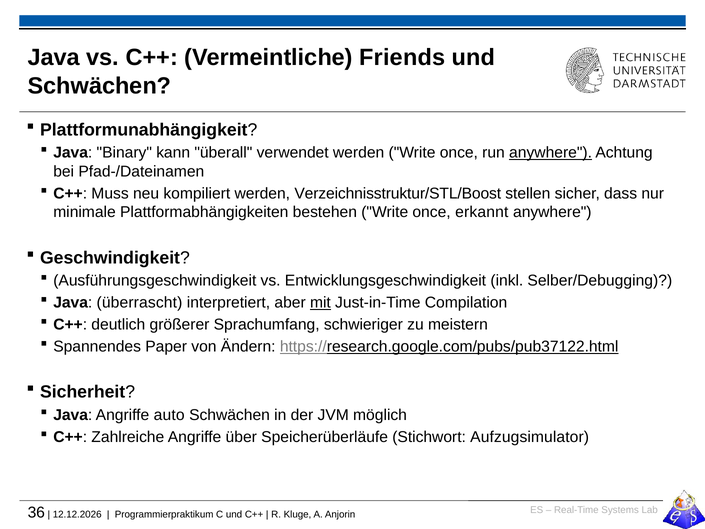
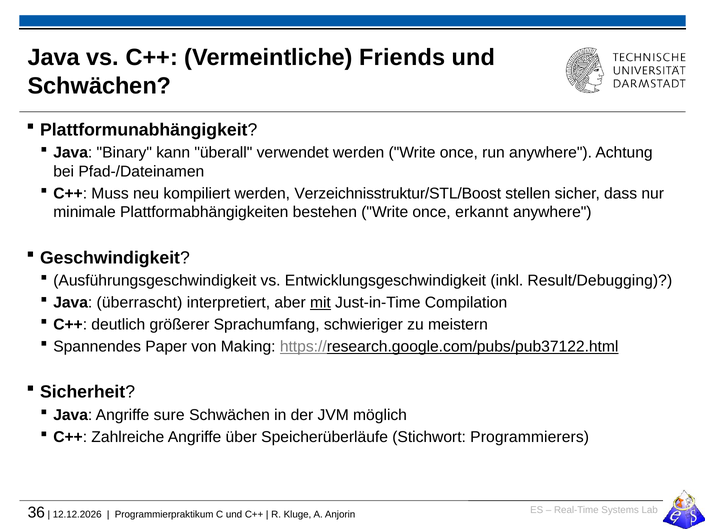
anywhere at (551, 153) underline: present -> none
Selber/Debugging: Selber/Debugging -> Result/Debugging
Ändern: Ändern -> Making
auto: auto -> sure
Aufzugsimulator: Aufzugsimulator -> Programmierers
